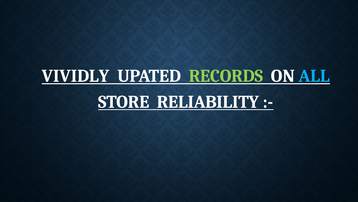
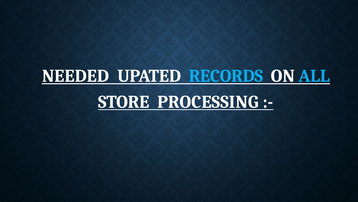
VIVIDLY: VIVIDLY -> NEEDED
RECORDS colour: light green -> light blue
RELIABILITY: RELIABILITY -> PROCESSING
